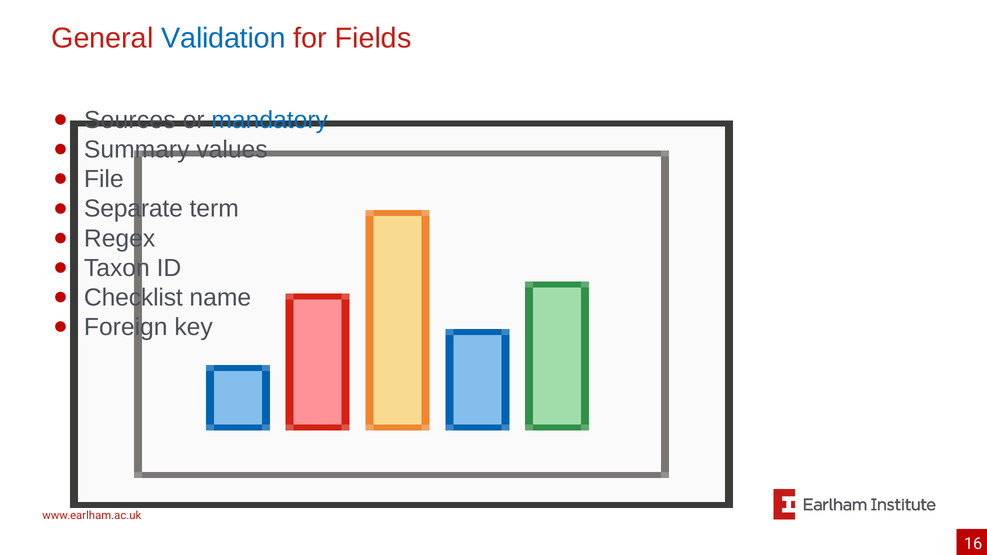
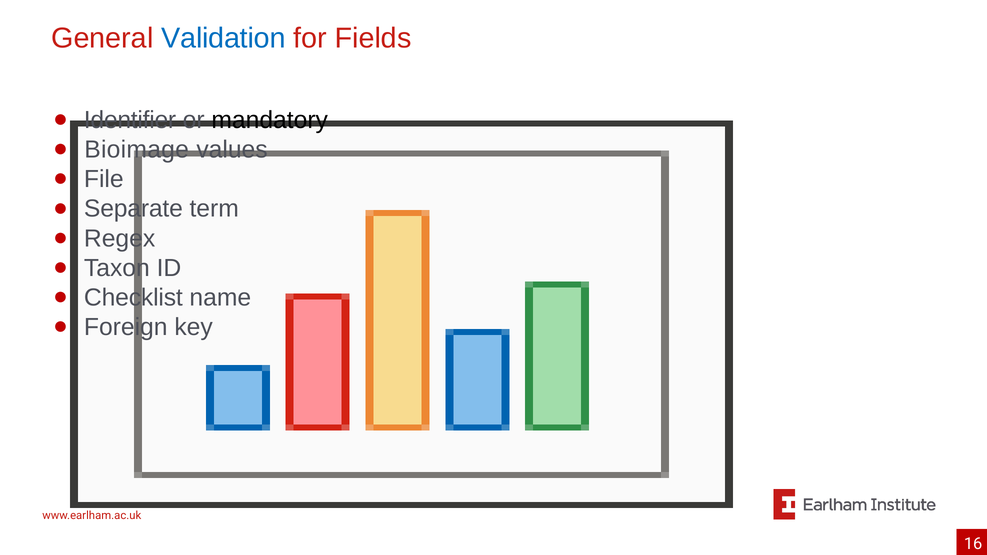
Sources: Sources -> Identifier
mandatory colour: blue -> black
Summary: Summary -> Bioimage
